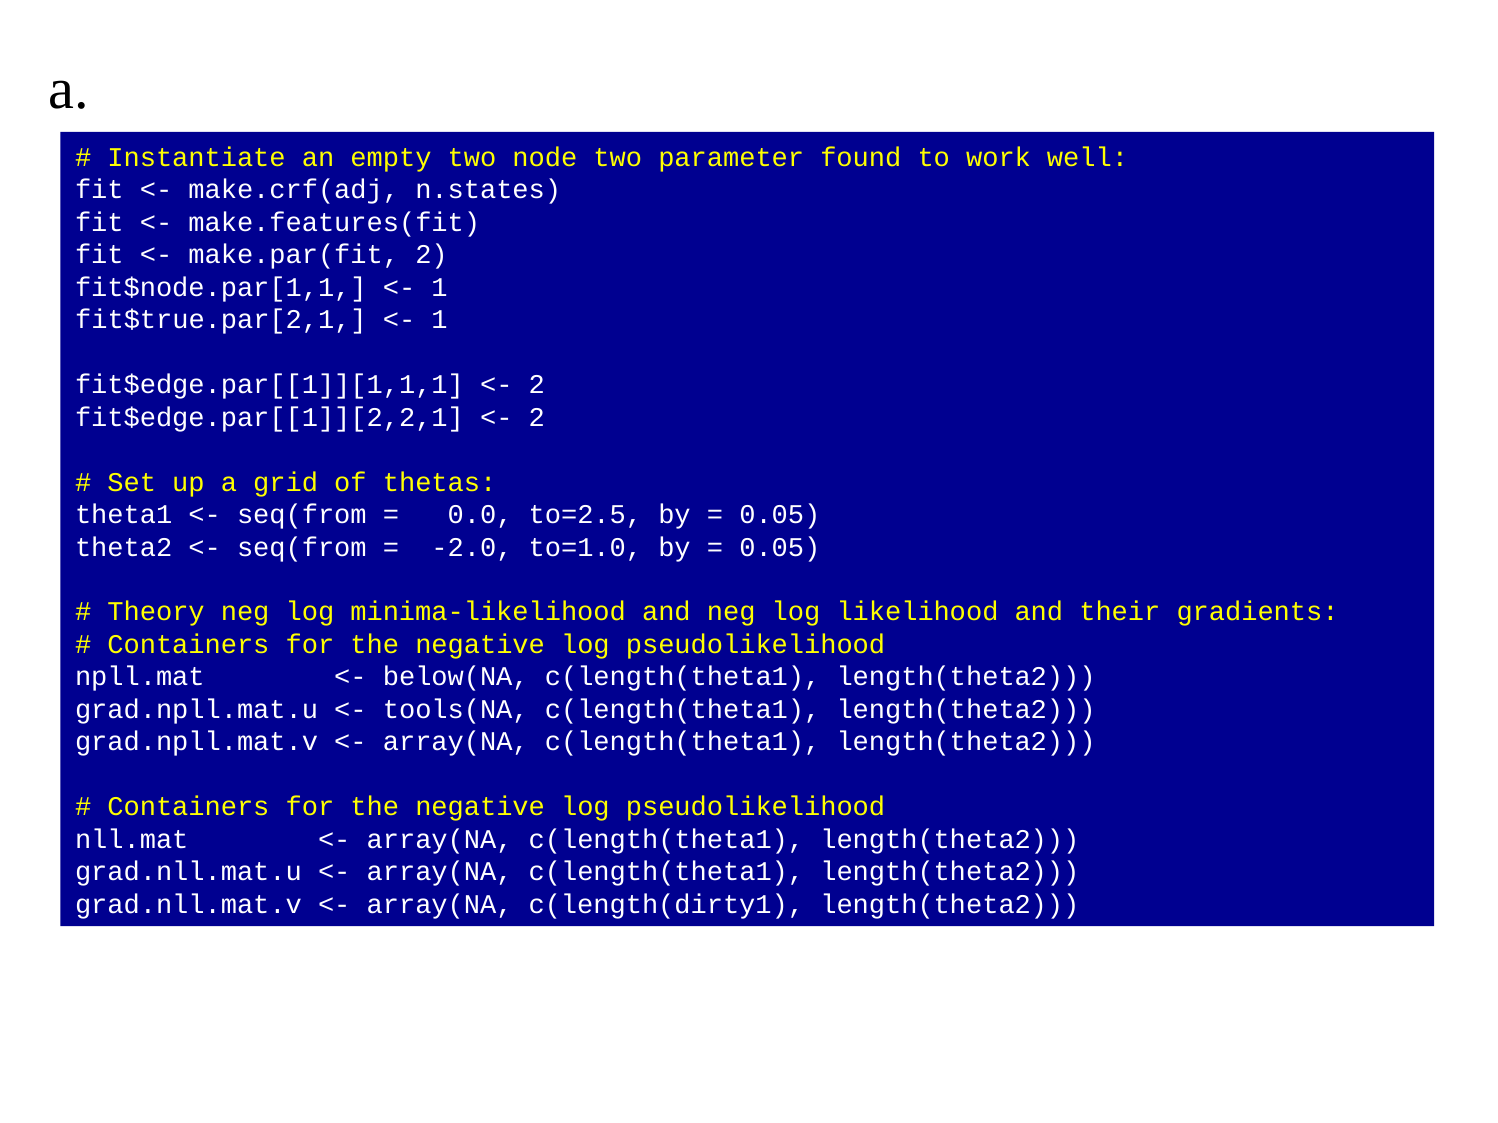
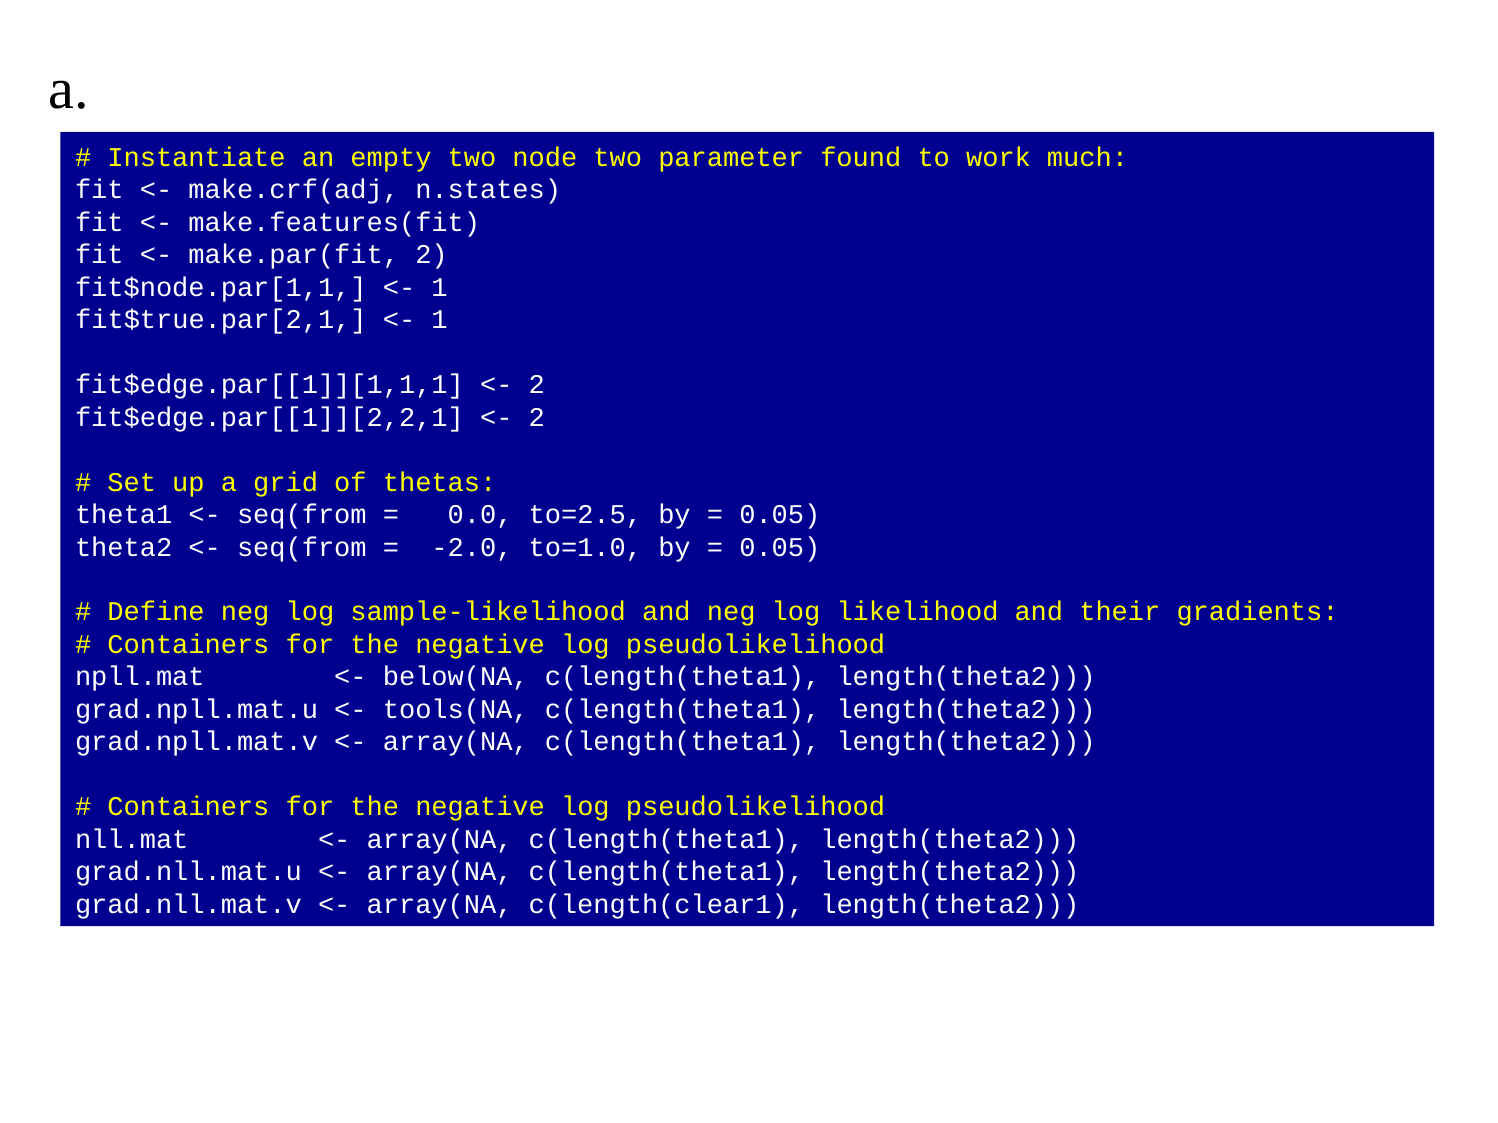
well: well -> much
Theory: Theory -> Define
minima-likelihood: minima-likelihood -> sample-likelihood
c(length(dirty1: c(length(dirty1 -> c(length(clear1
